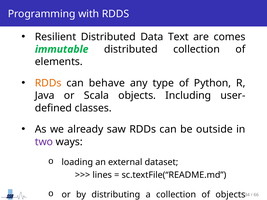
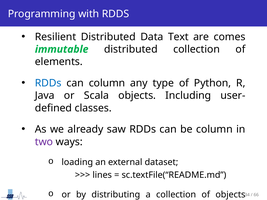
RDDs at (48, 83) colour: orange -> blue
can behave: behave -> column
be outside: outside -> column
